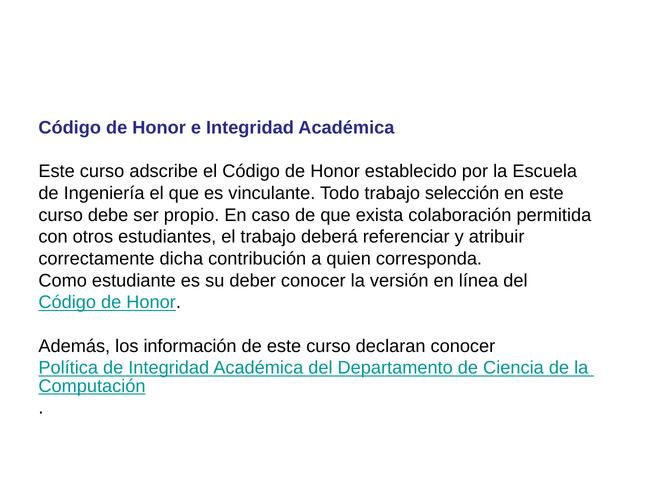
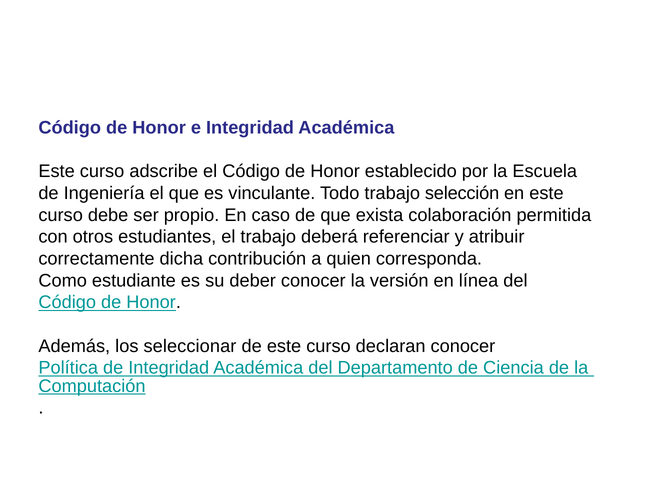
información: información -> seleccionar
